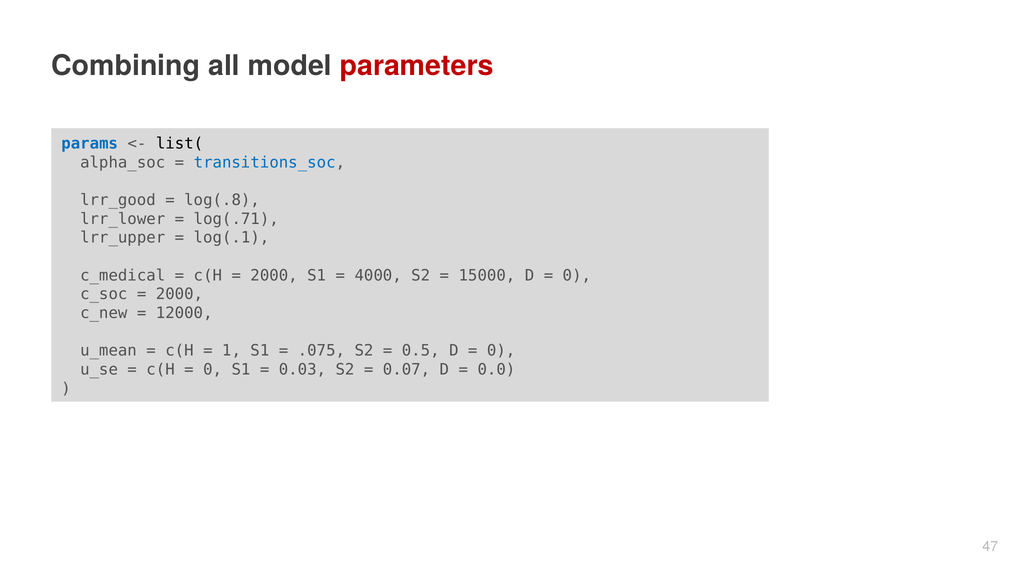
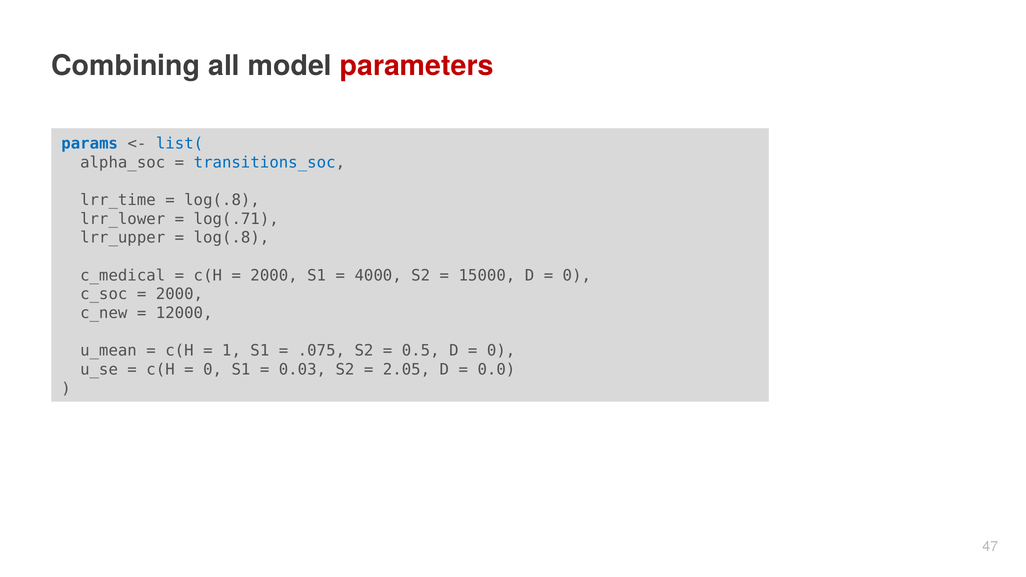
list( colour: black -> blue
lrr_good: lrr_good -> lrr_time
log(.1 at (231, 238): log(.1 -> log(.8
0.07: 0.07 -> 2.05
